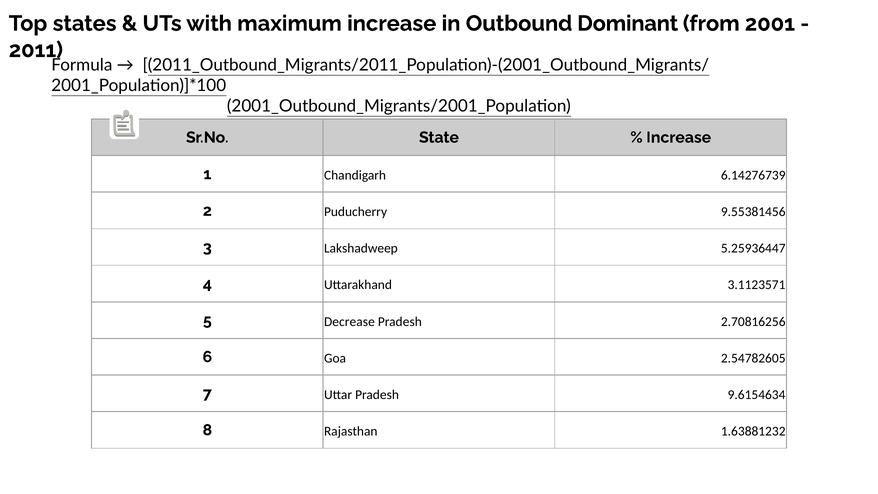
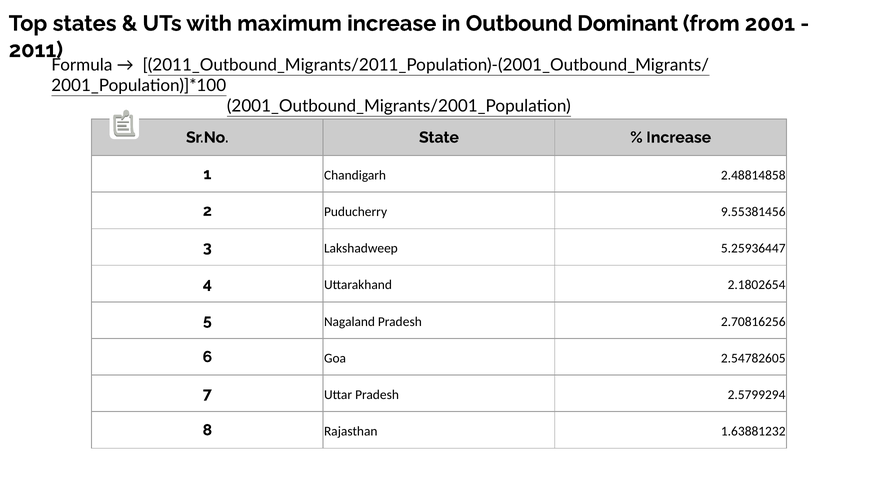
6.14276739: 6.14276739 -> 2.48814858
3.1123571: 3.1123571 -> 2.1802654
Decrease: Decrease -> Nagaland
9.6154634: 9.6154634 -> 2.5799294
